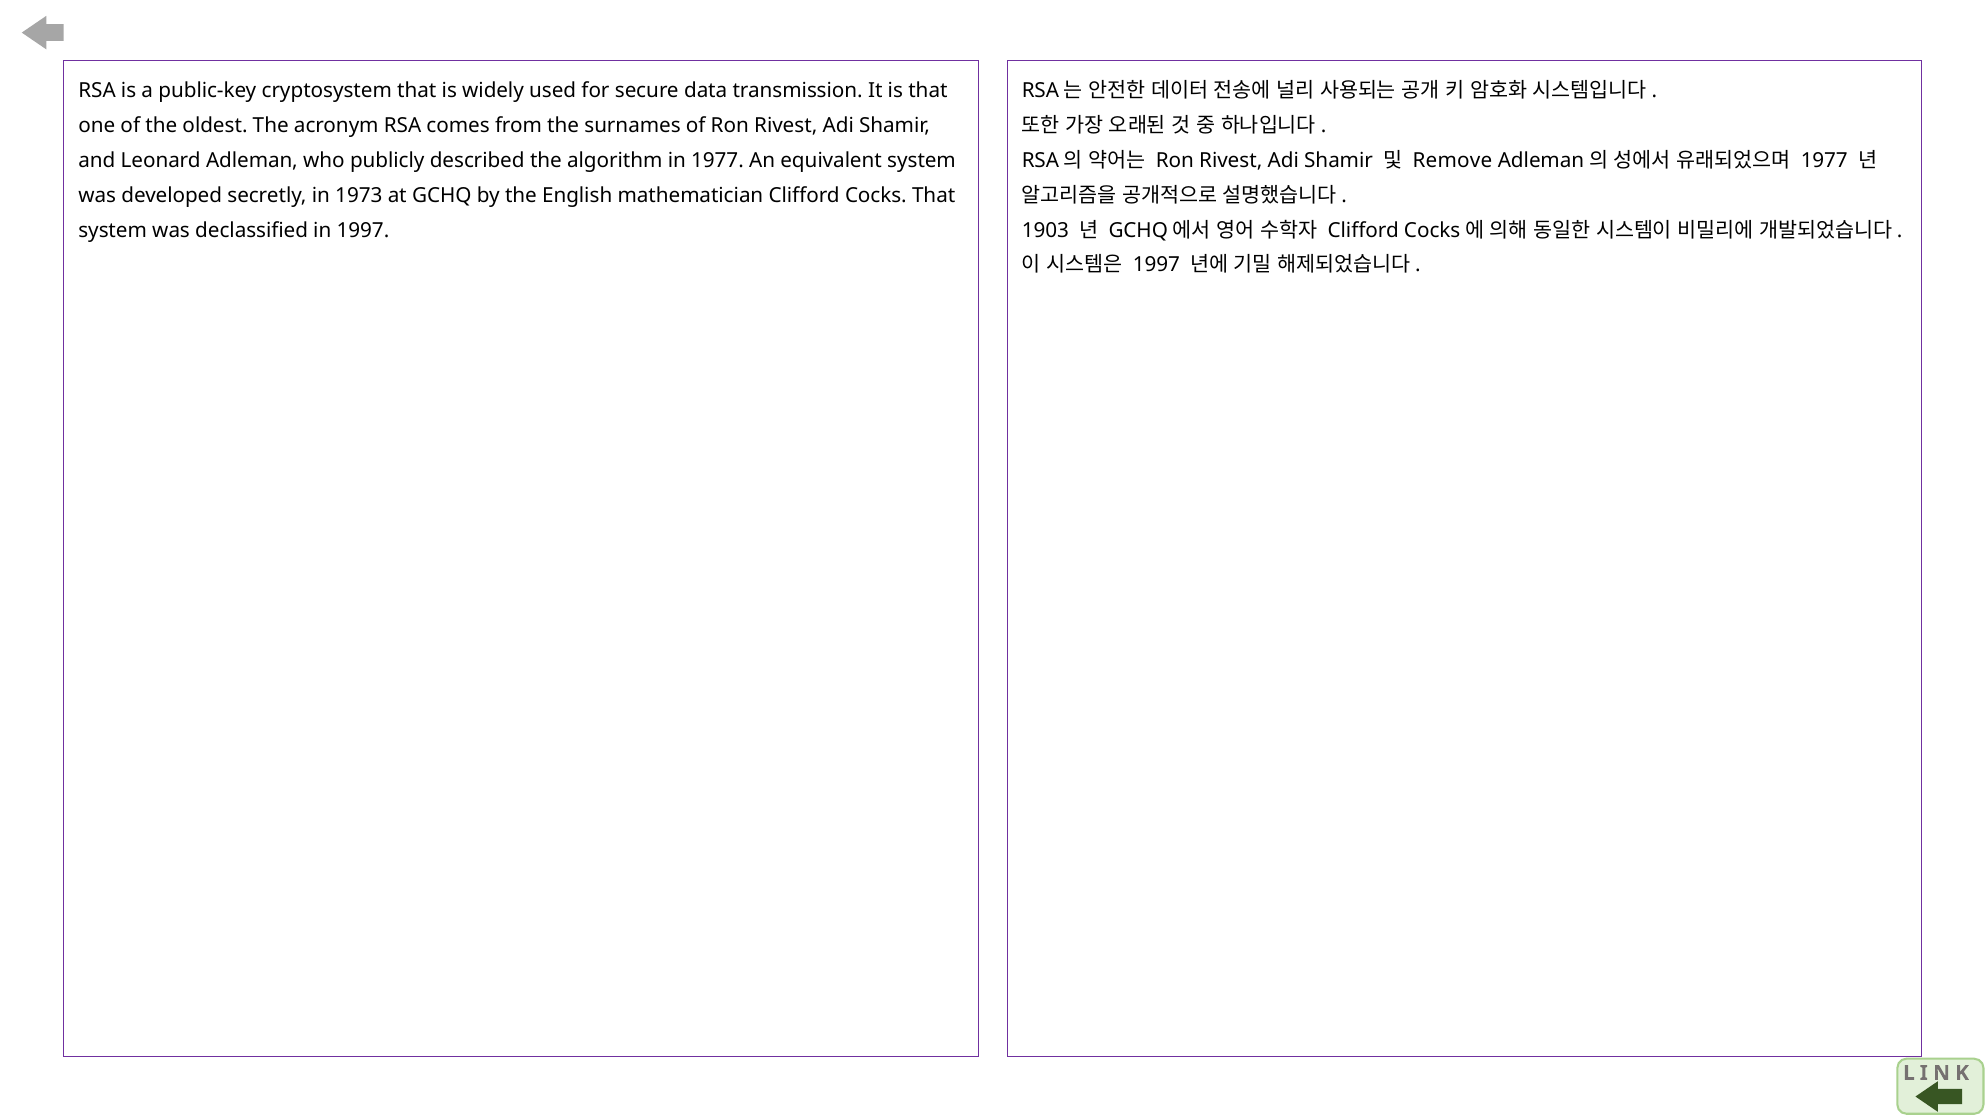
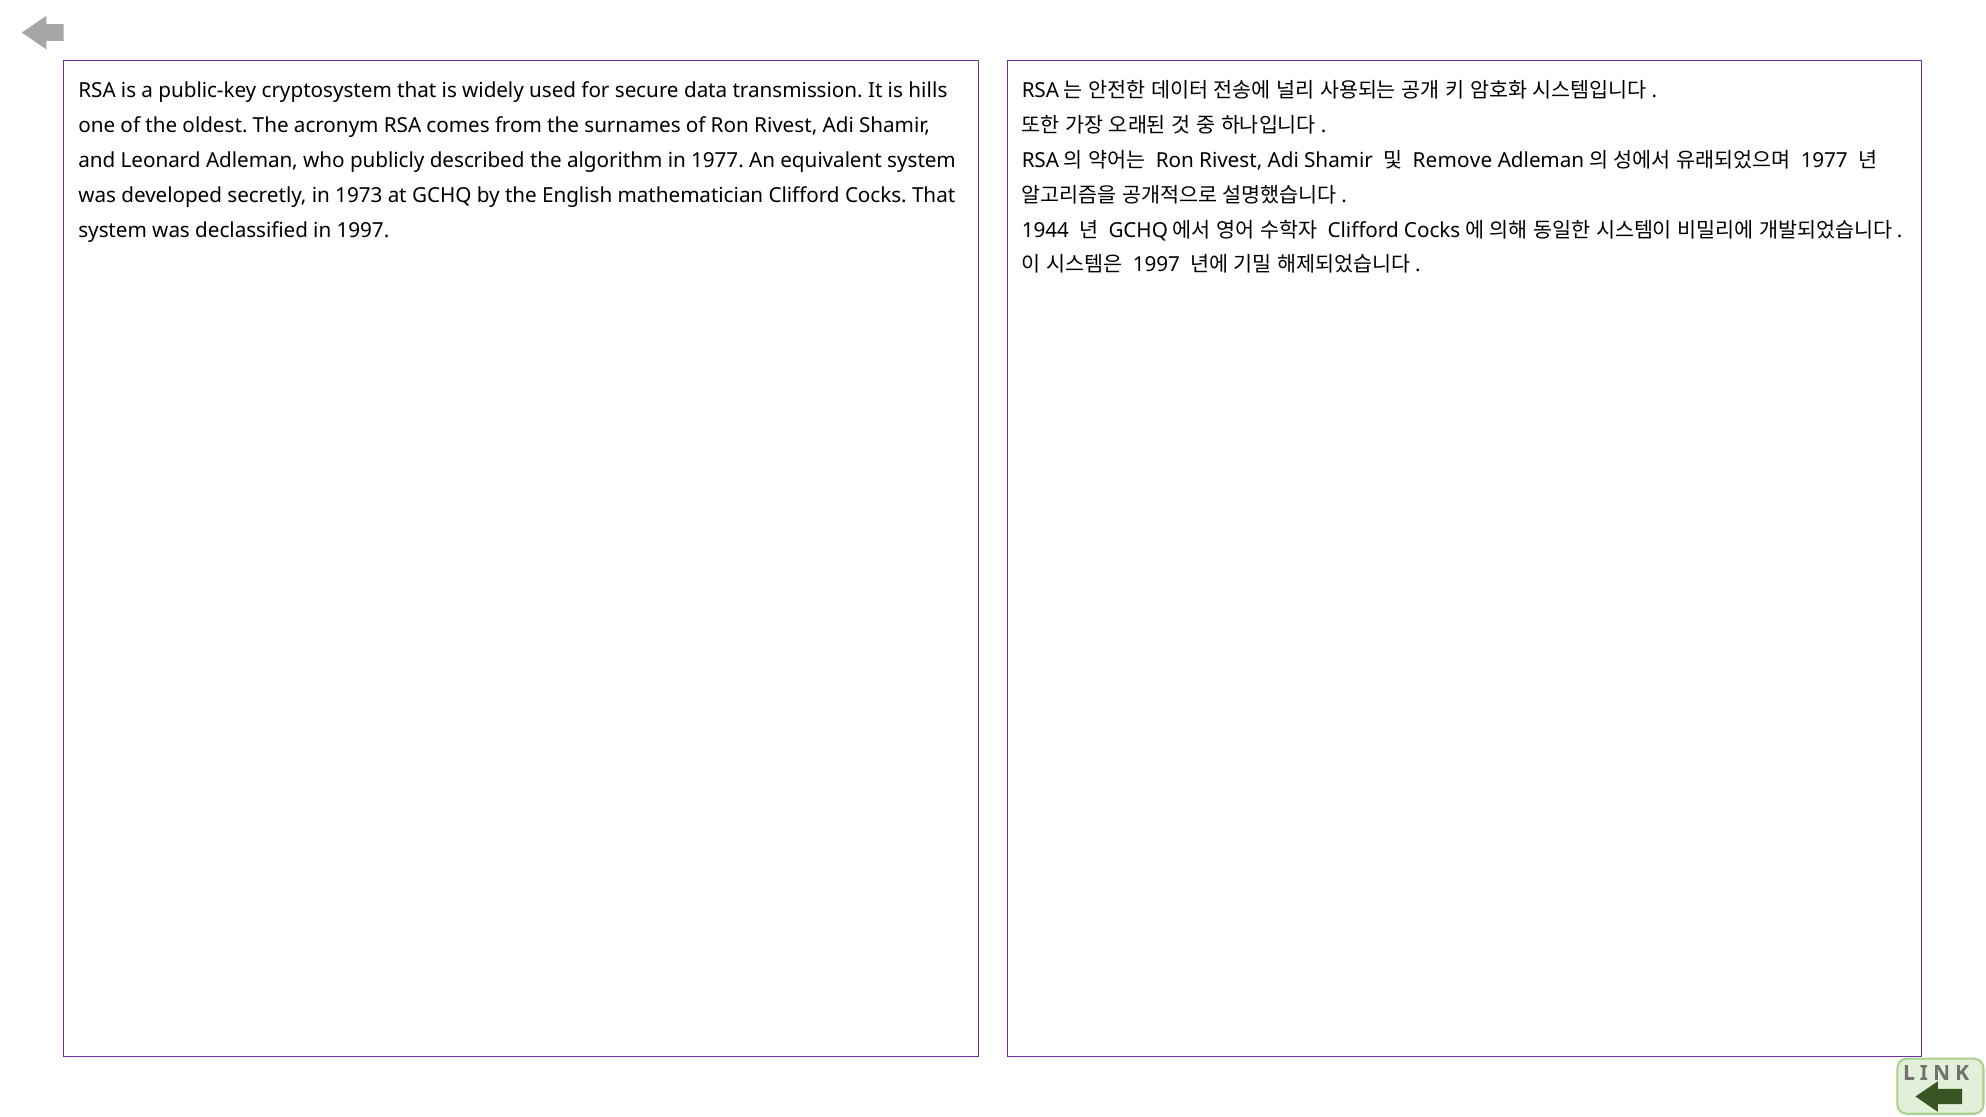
is that: that -> hills
1903: 1903 -> 1944
